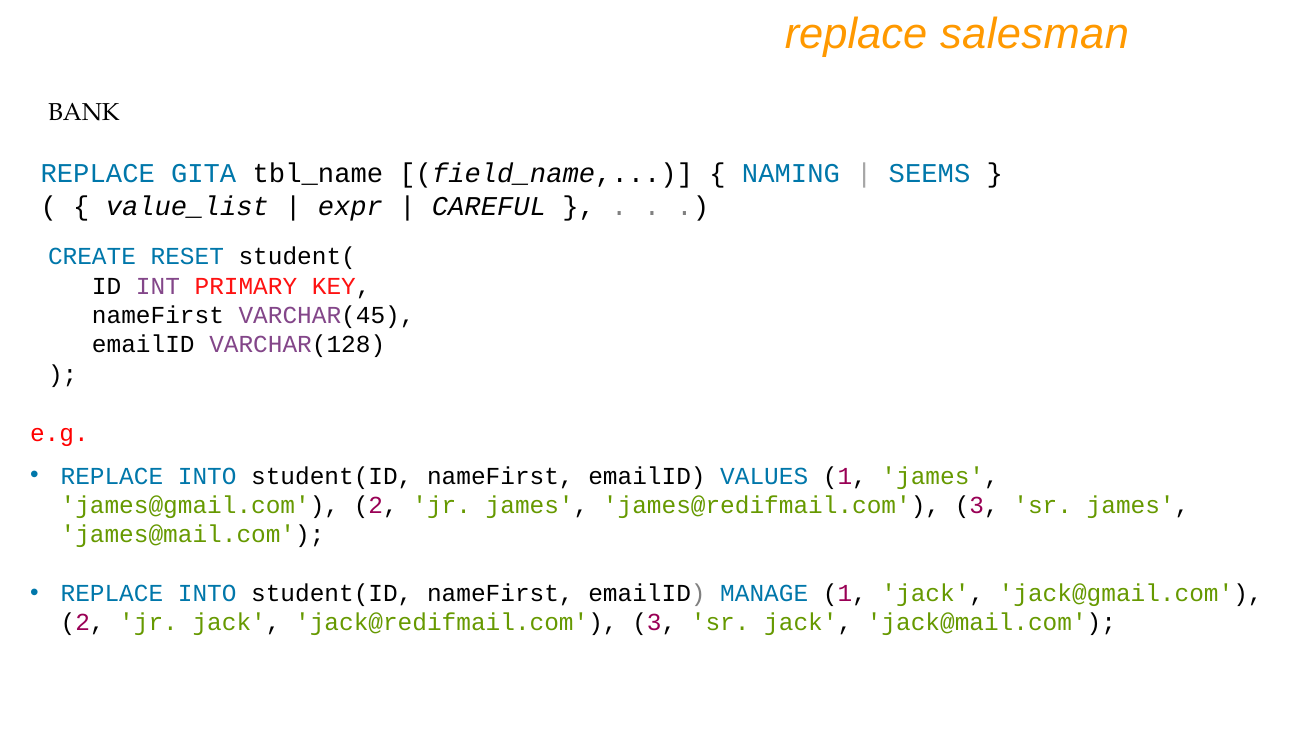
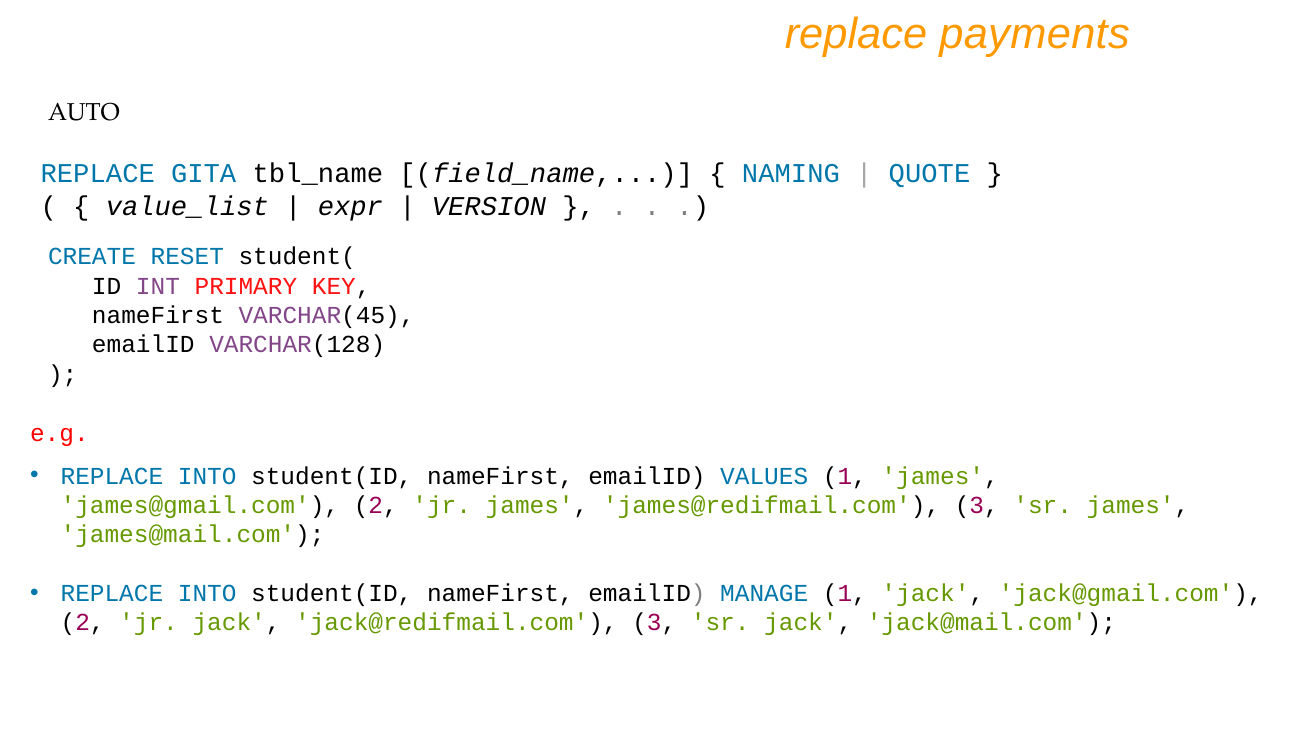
salesman: salesman -> payments
BANK: BANK -> AUTO
SEEMS: SEEMS -> QUOTE
CAREFUL: CAREFUL -> VERSION
